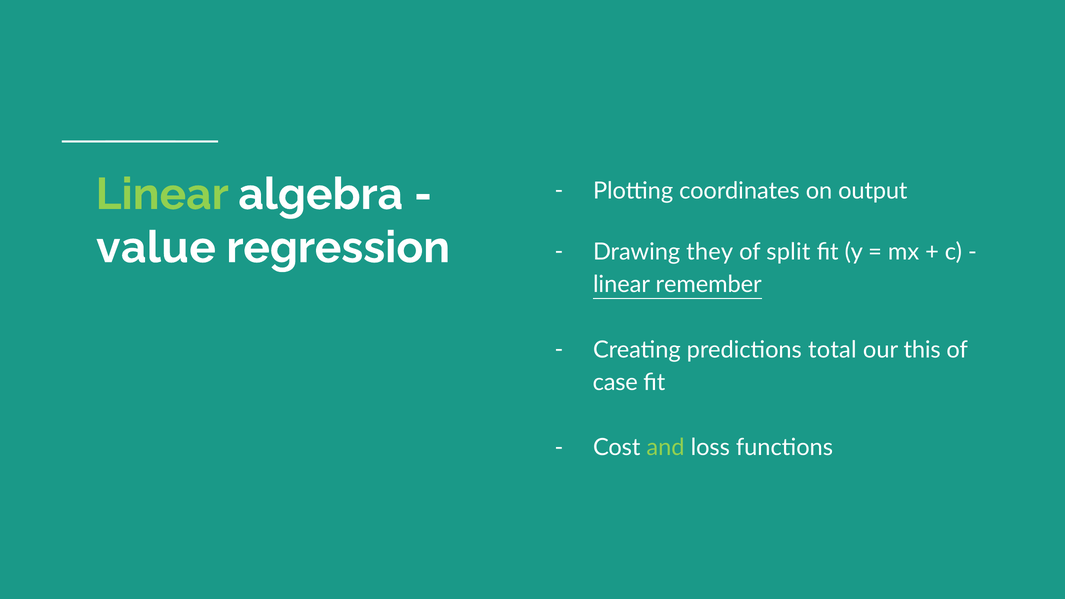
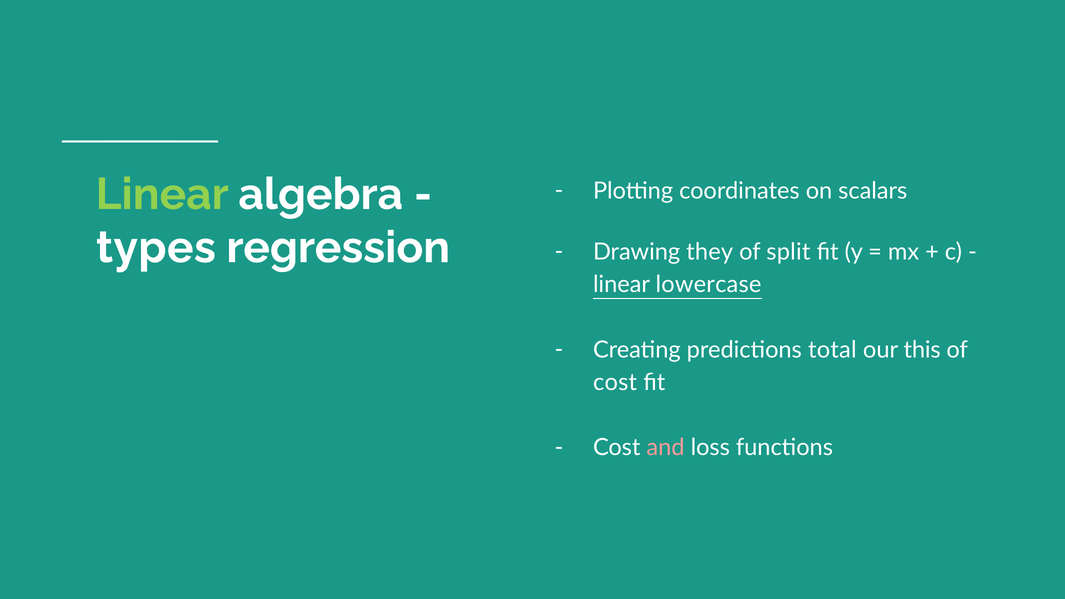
output: output -> scalars
value: value -> types
remember: remember -> lowercase
case at (615, 383): case -> cost
and colour: light green -> pink
